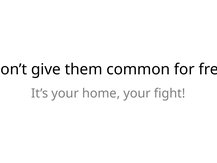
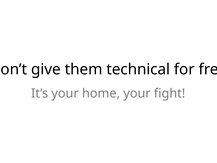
common: common -> technical
